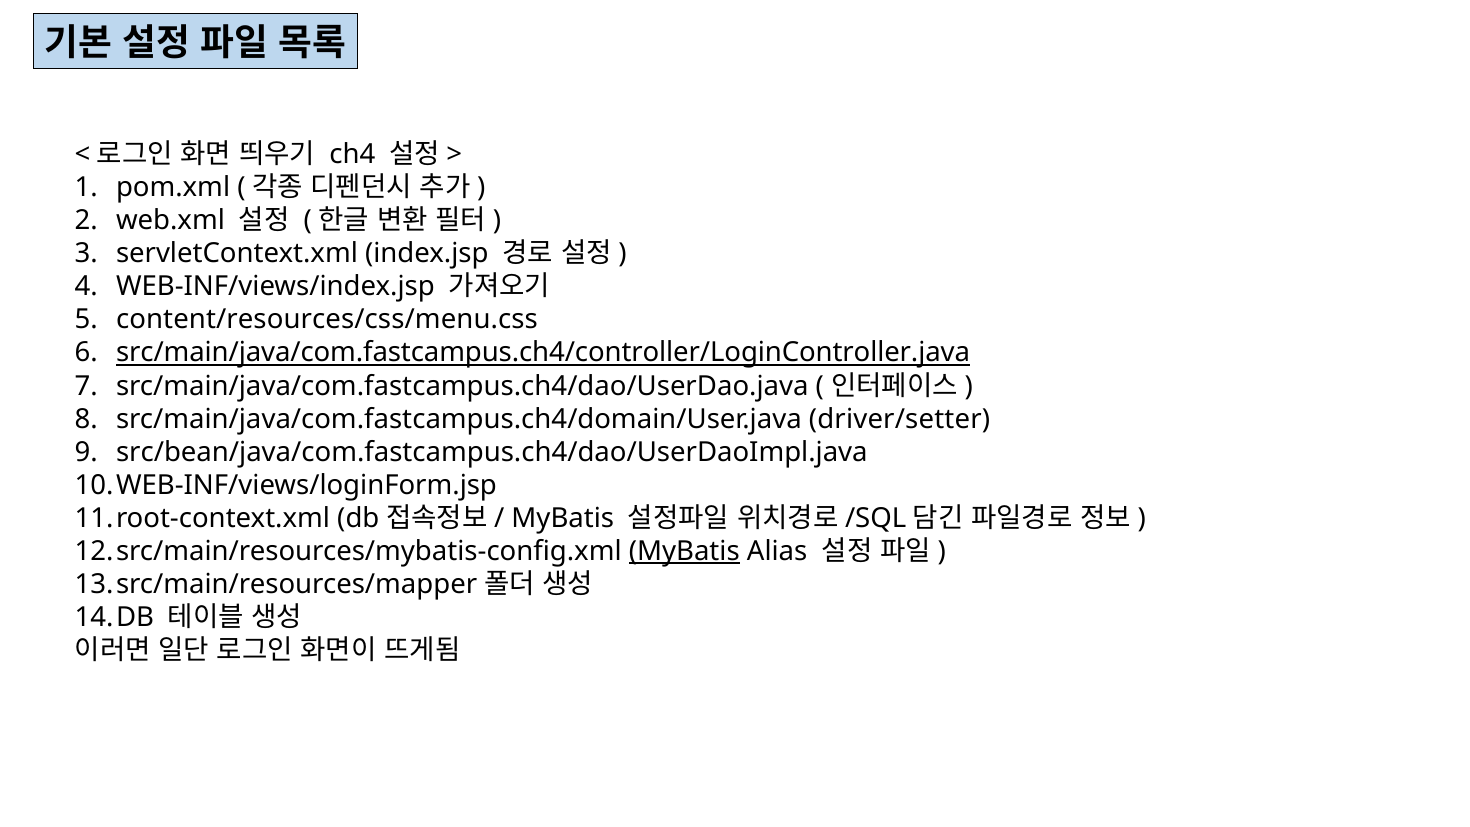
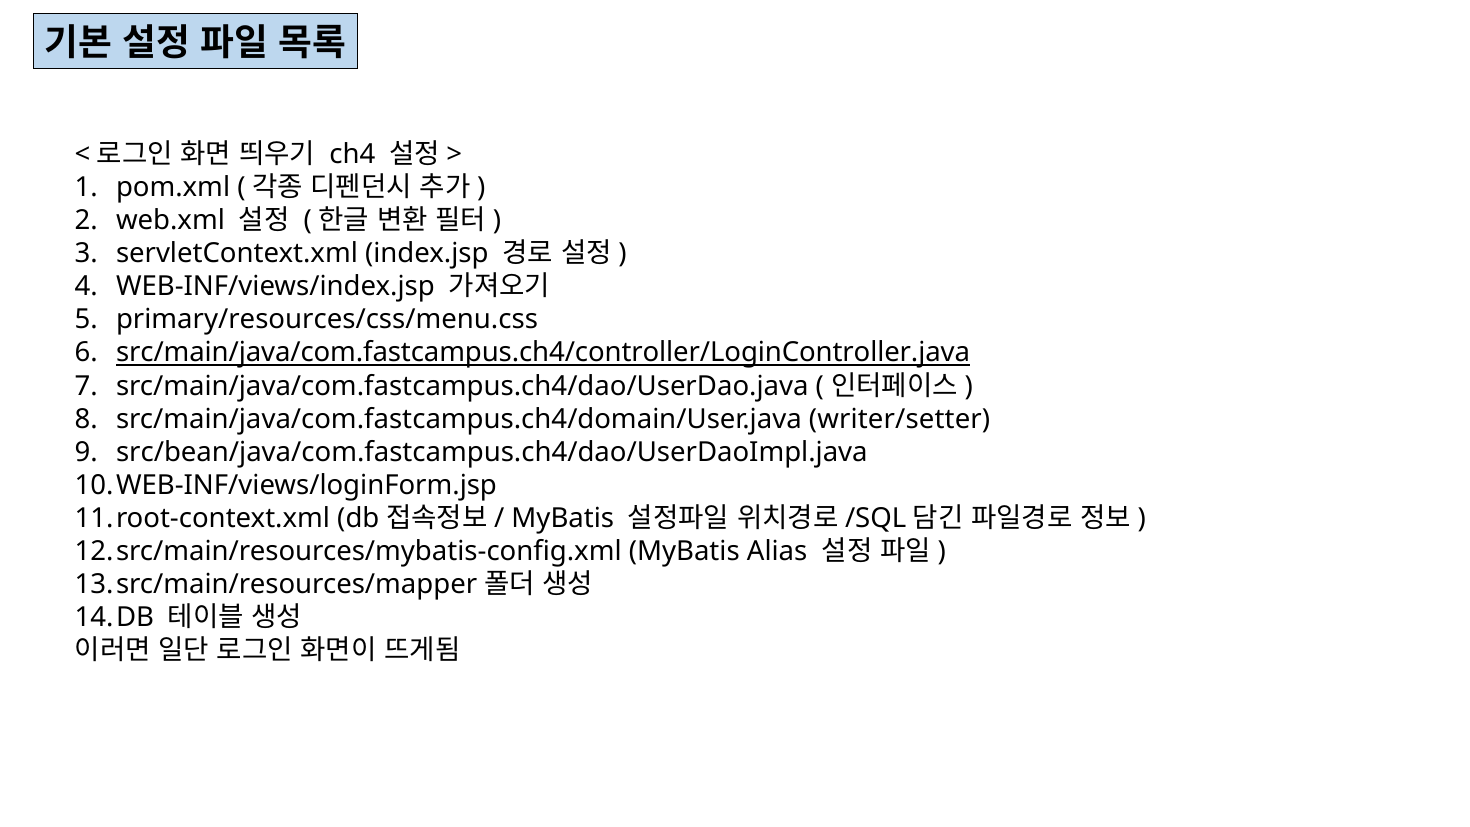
content/resources/css/menu.css: content/resources/css/menu.css -> primary/resources/css/menu.css
driver/setter: driver/setter -> writer/setter
MyBatis at (684, 551) underline: present -> none
